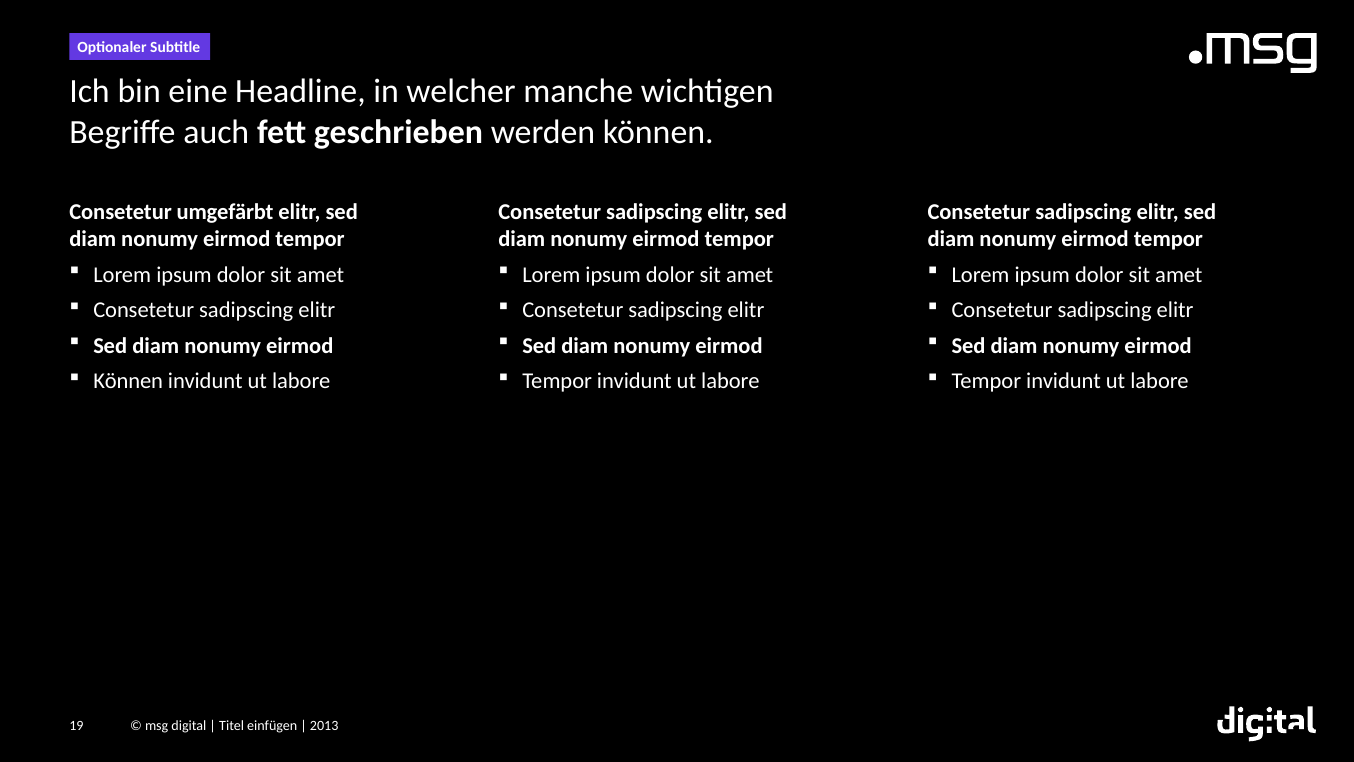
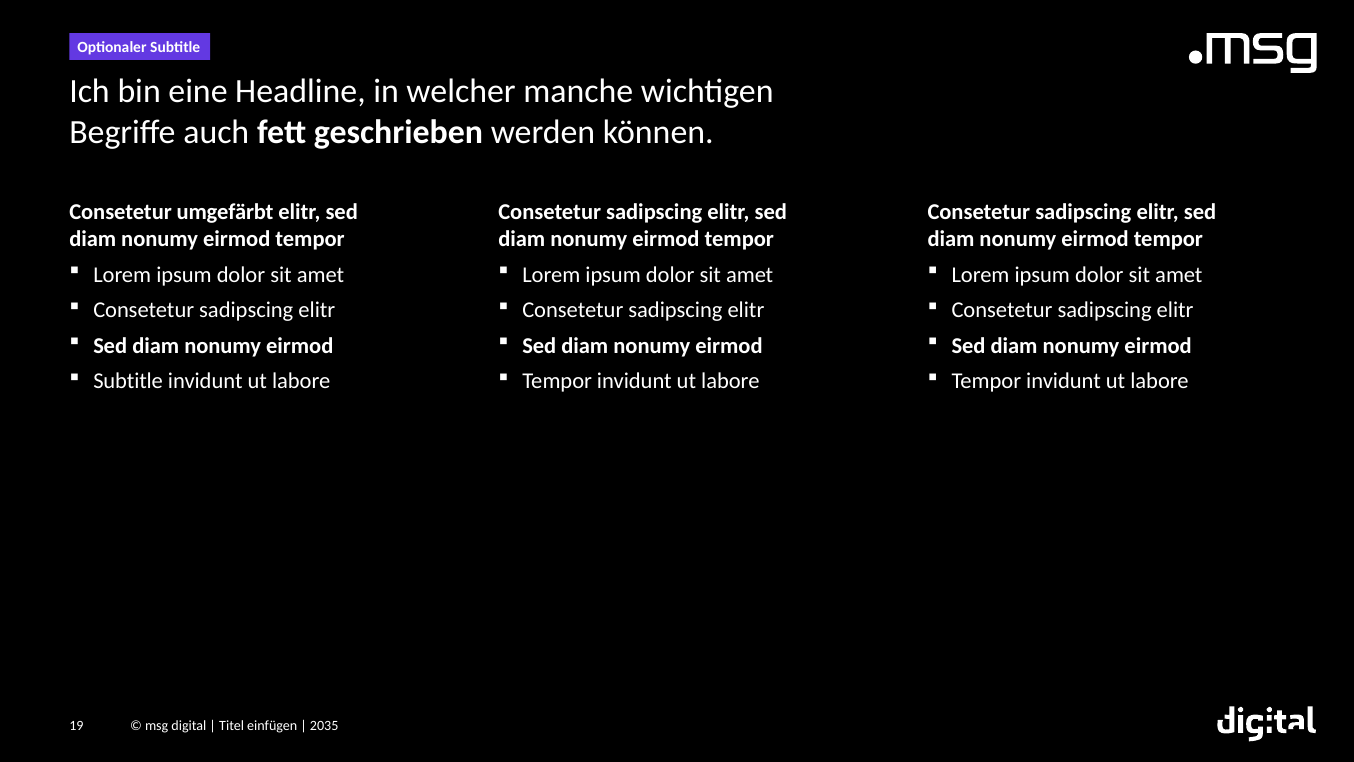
Können at (128, 381): Können -> Subtitle
2013: 2013 -> 2035
